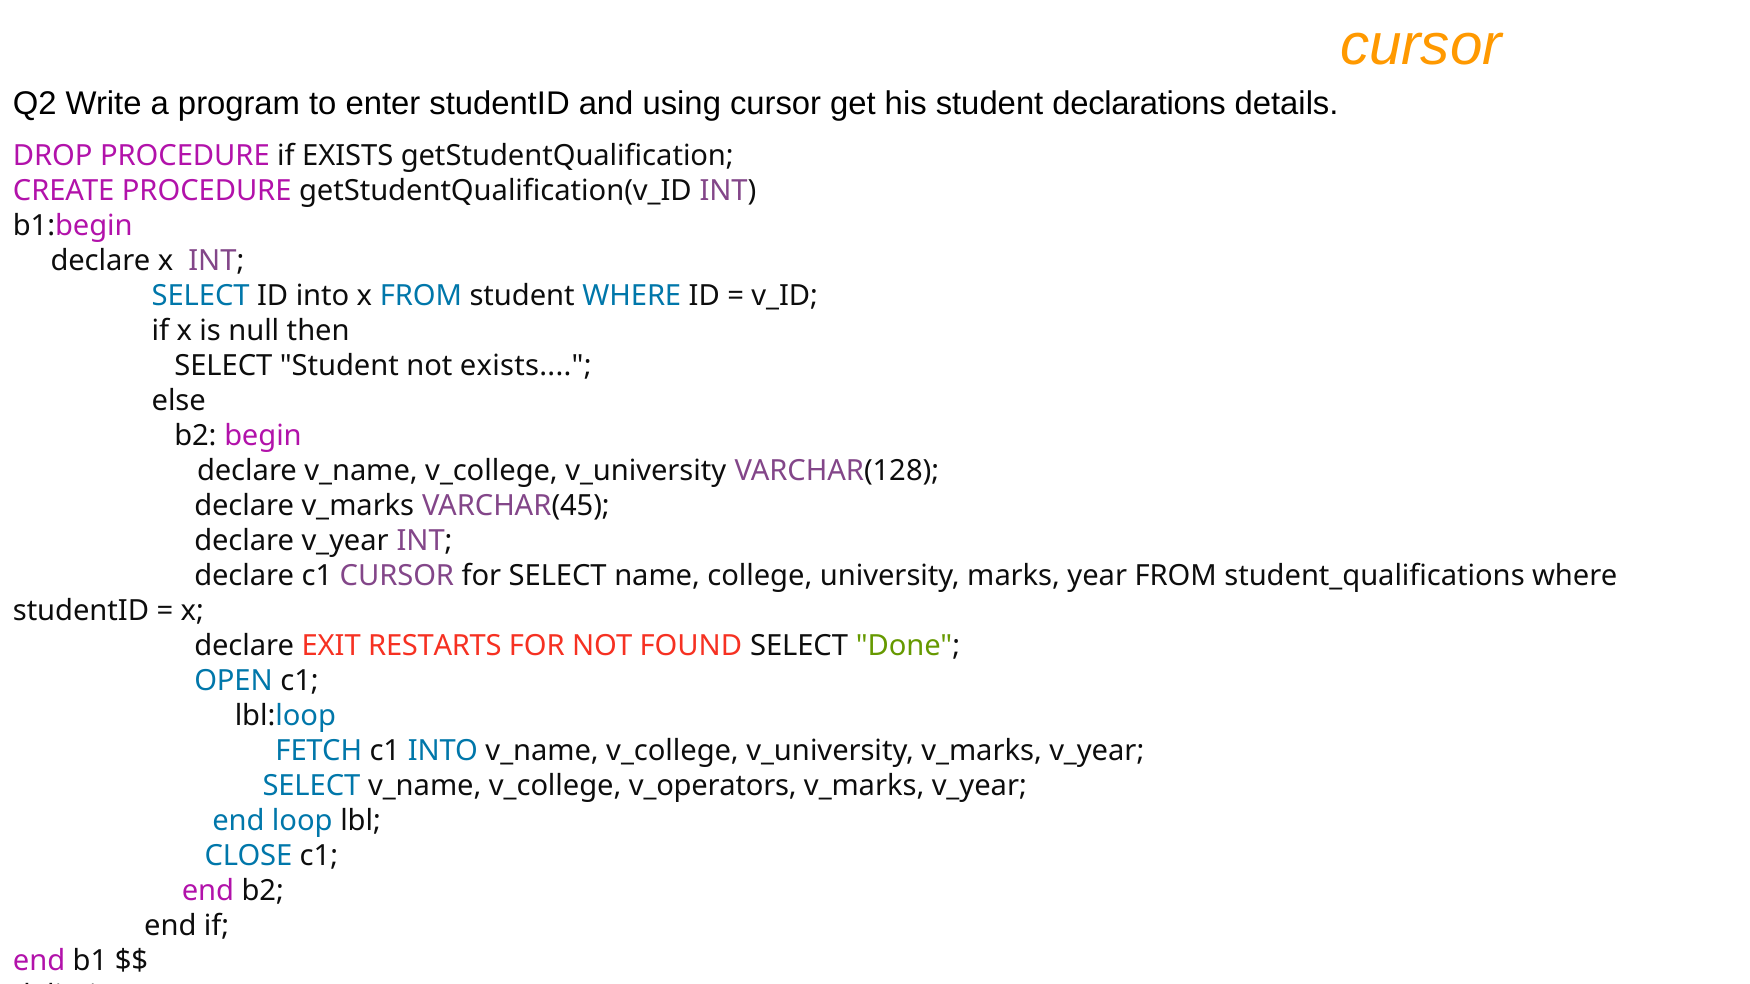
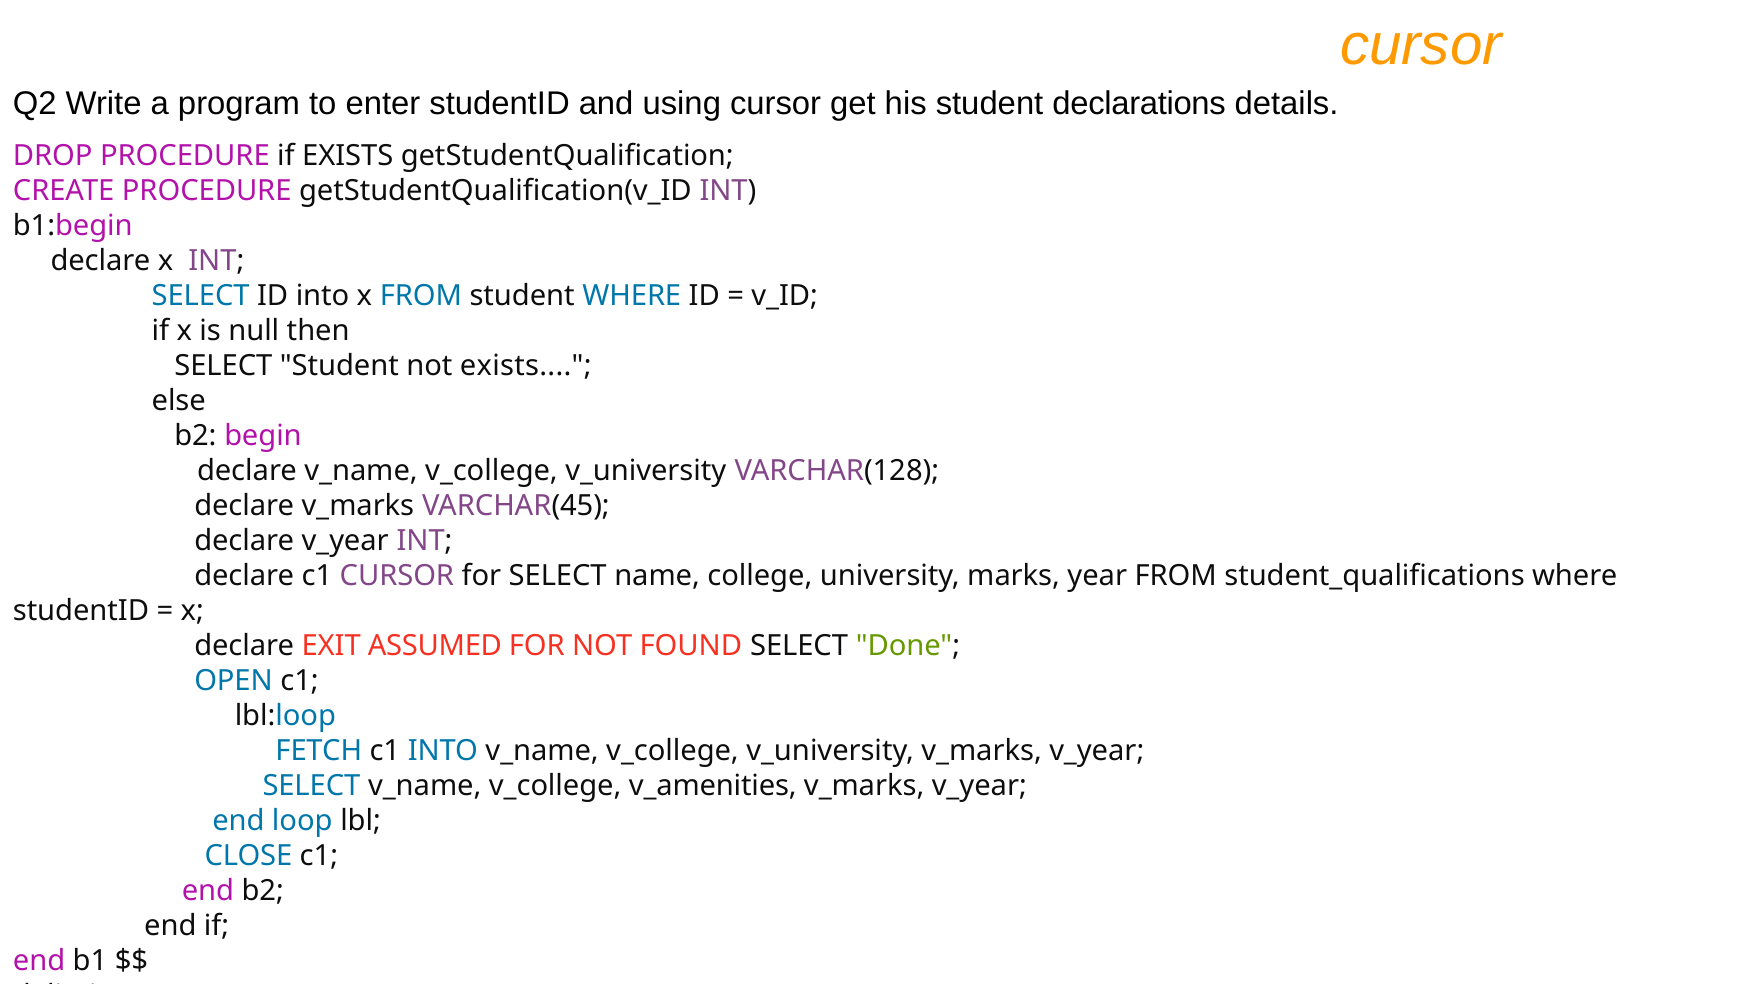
RESTARTS: RESTARTS -> ASSUMED
v_operators: v_operators -> v_amenities
